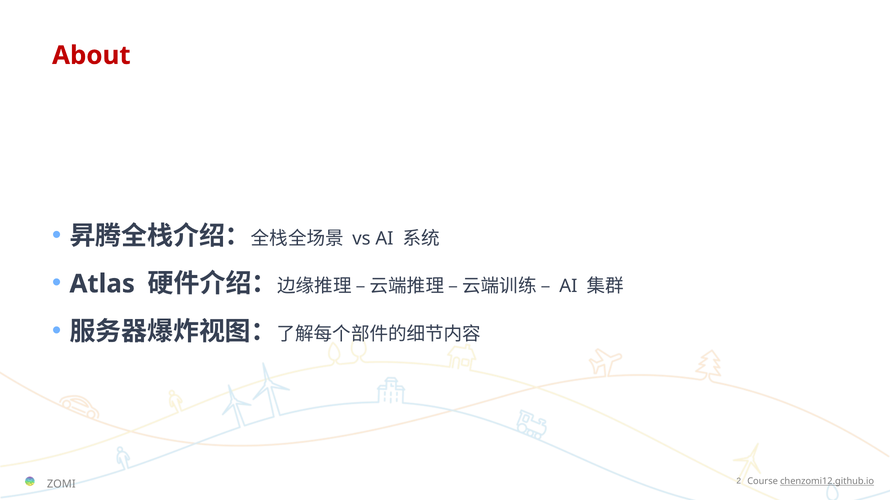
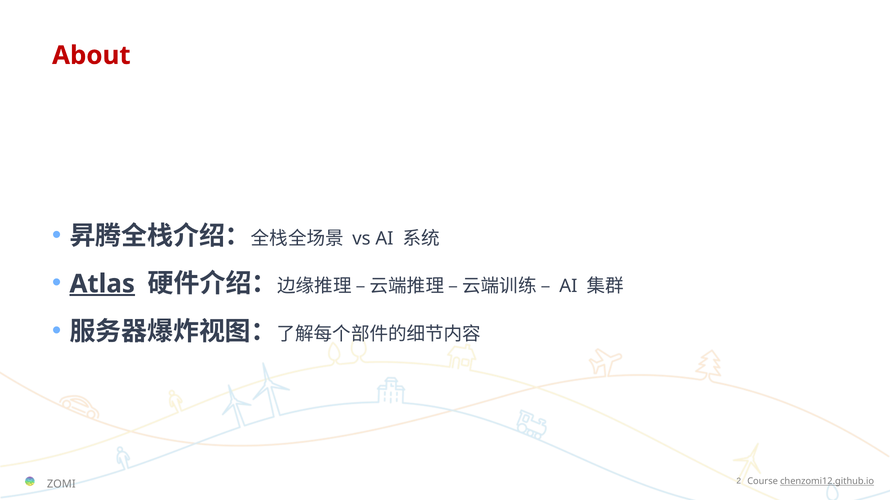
Atlas underline: none -> present
